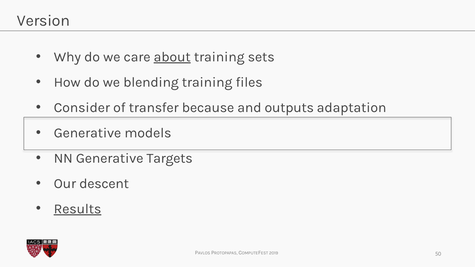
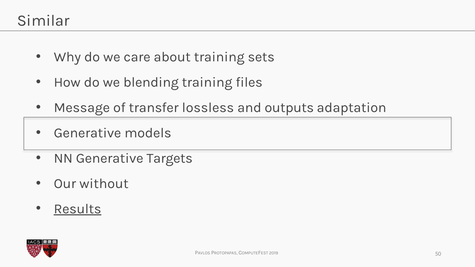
Version: Version -> Similar
about underline: present -> none
Consider: Consider -> Message
because: because -> lossless
descent: descent -> without
